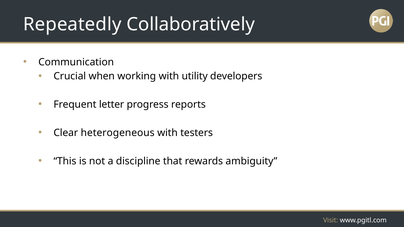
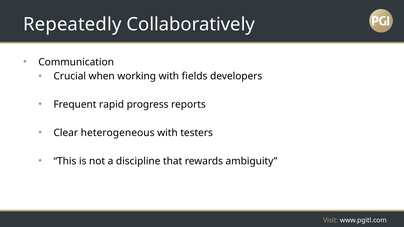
utility: utility -> fields
letter: letter -> rapid
